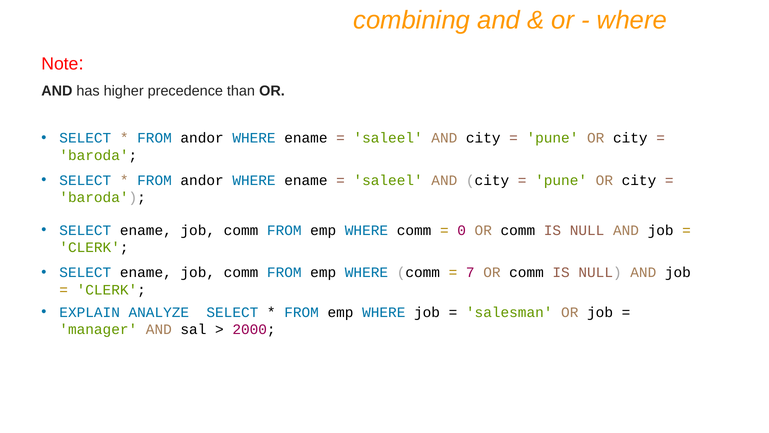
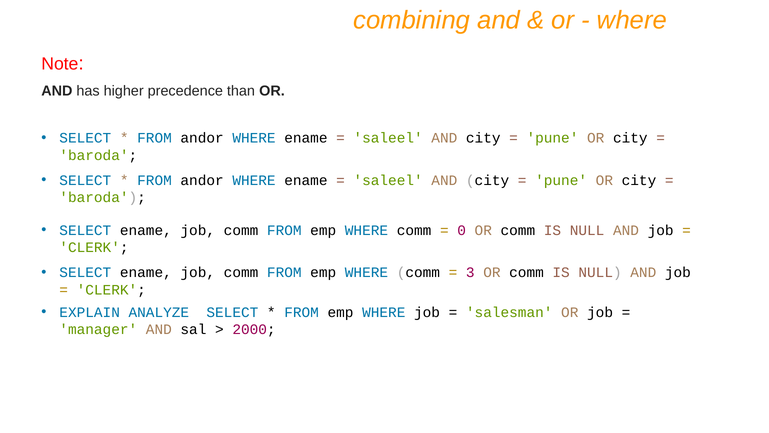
7: 7 -> 3
